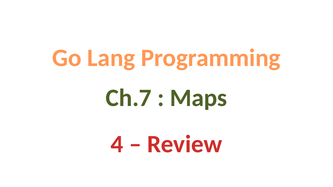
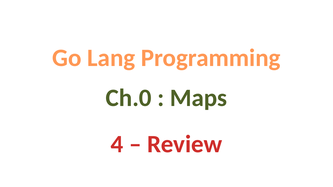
Ch.7: Ch.7 -> Ch.0
